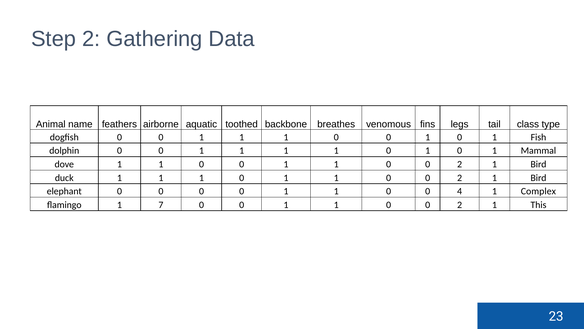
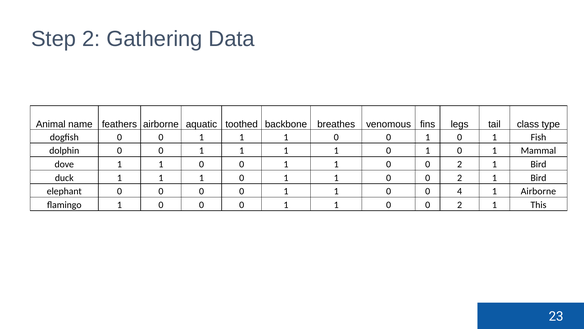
1 Complex: Complex -> Airborne
flamingo 1 7: 7 -> 0
